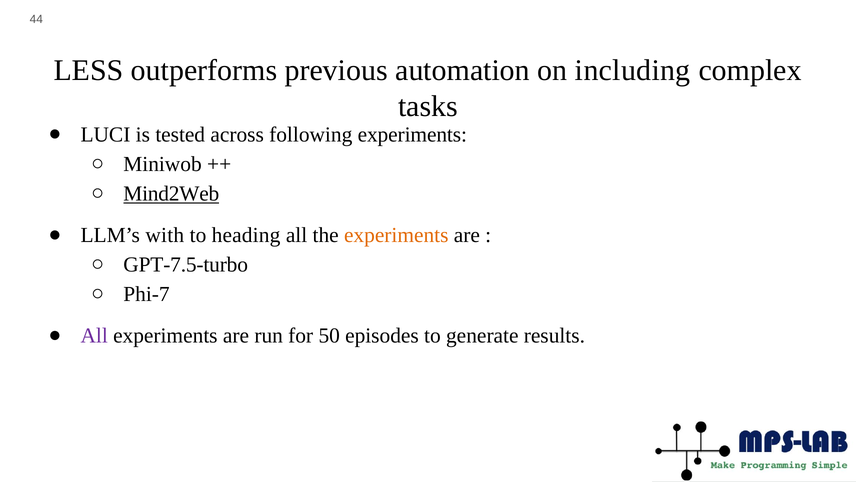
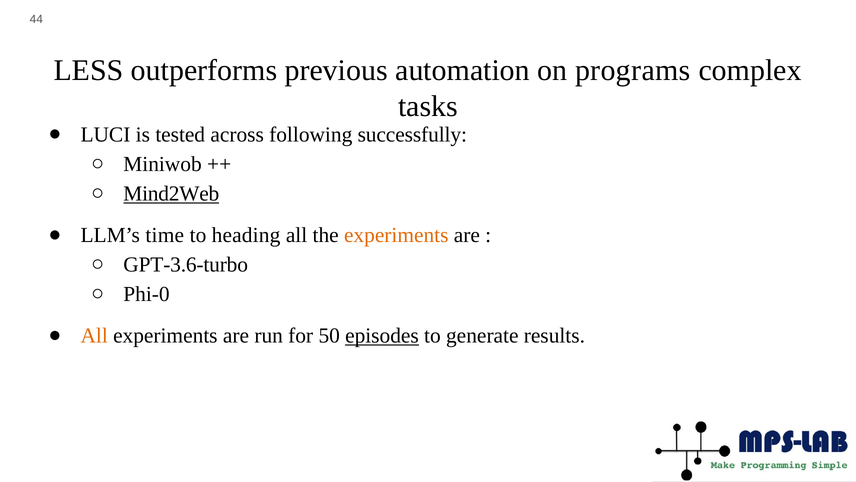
including: including -> programs
following experiments: experiments -> successfully
with: with -> time
GPT-7.5-turbo: GPT-7.5-turbo -> GPT-3.6-turbo
Phi-7: Phi-7 -> Phi-0
All at (94, 336) colour: purple -> orange
episodes underline: none -> present
